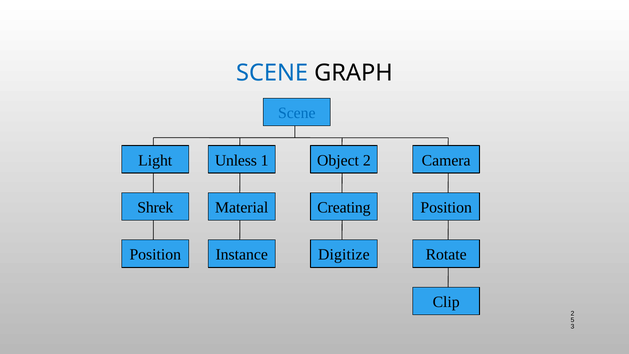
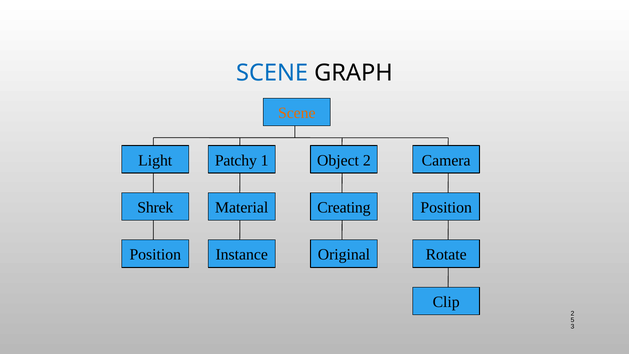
Scene at (297, 113) colour: blue -> orange
Unless: Unless -> Patchy
Digitize: Digitize -> Original
